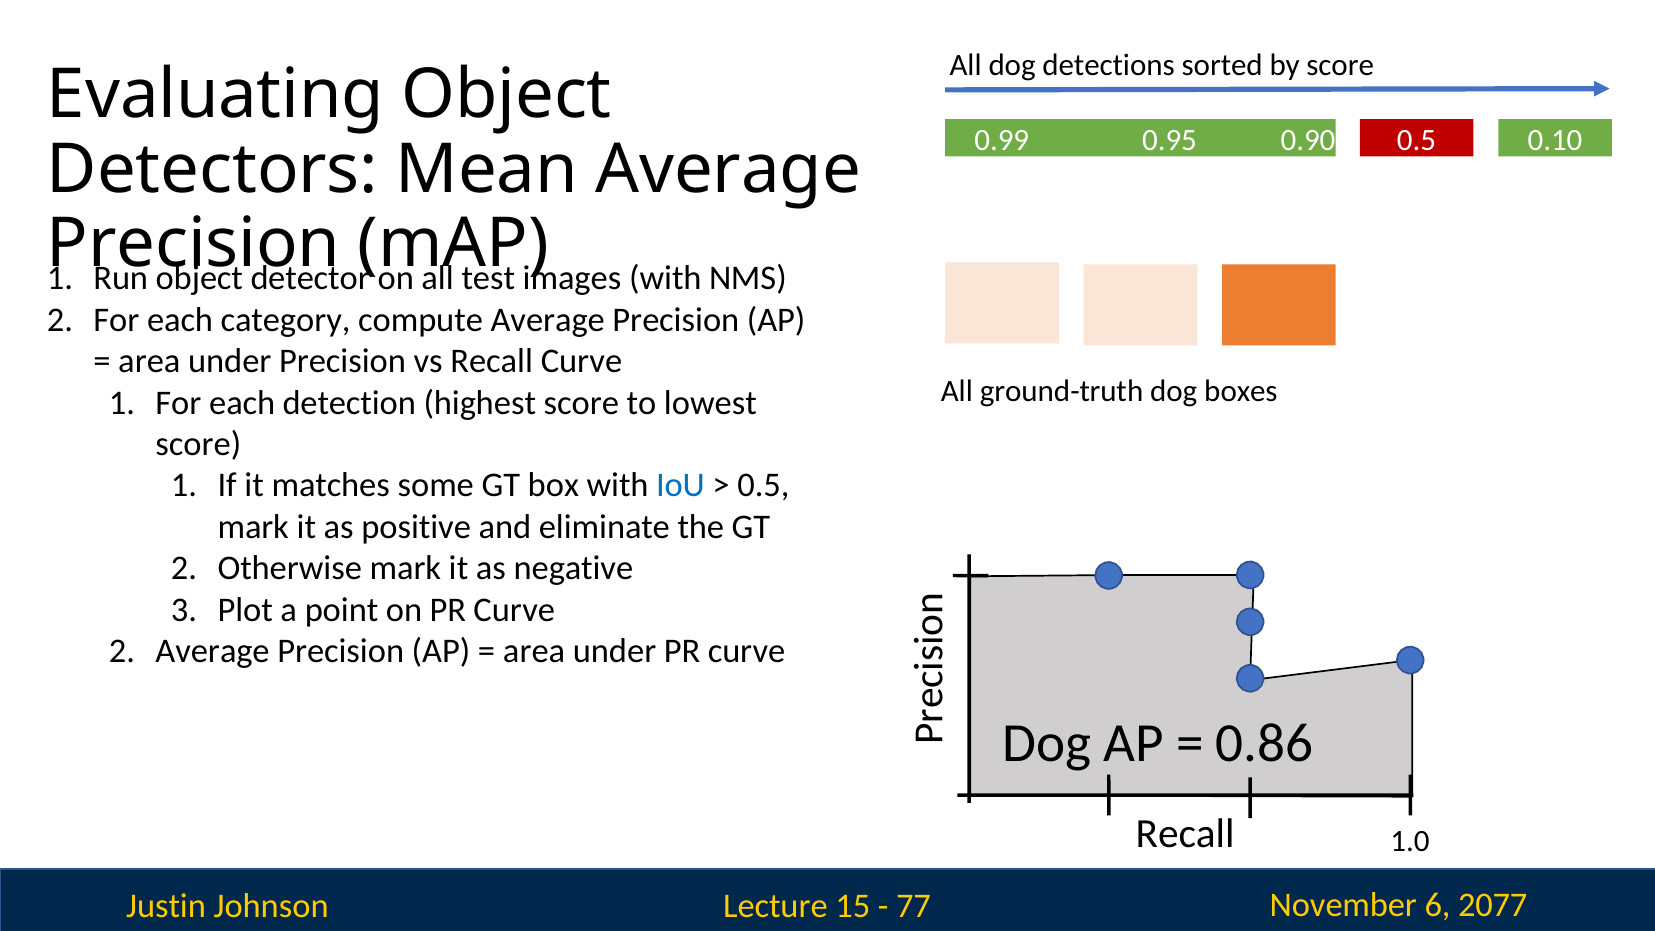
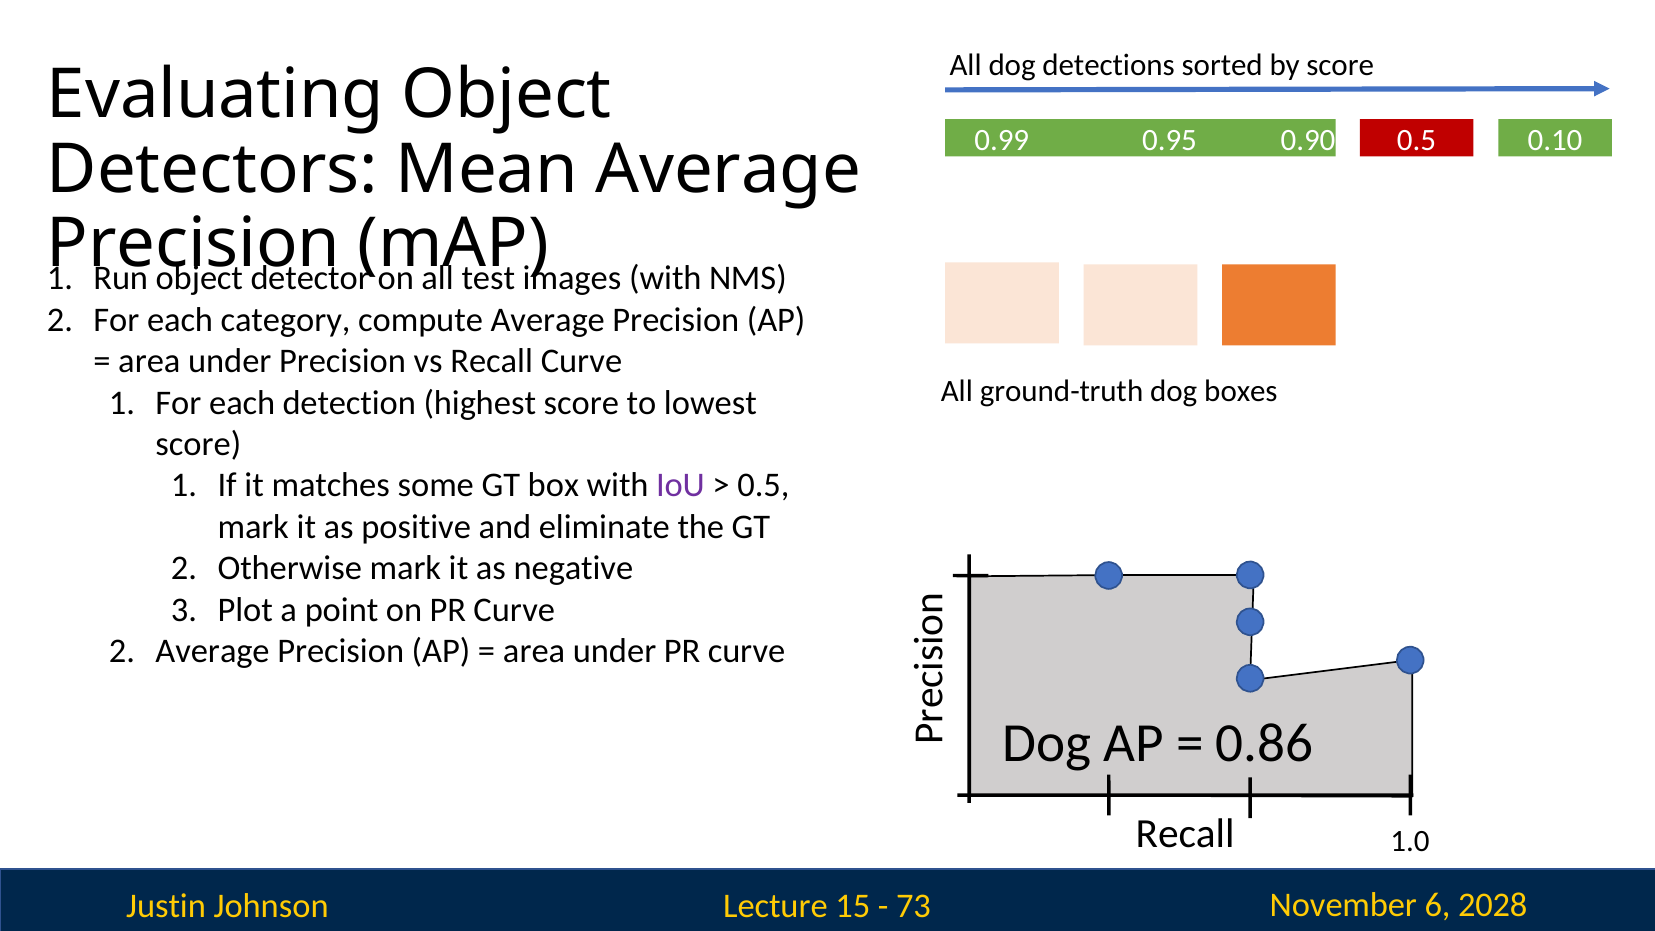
IoU colour: blue -> purple
2077: 2077 -> 2028
77: 77 -> 73
